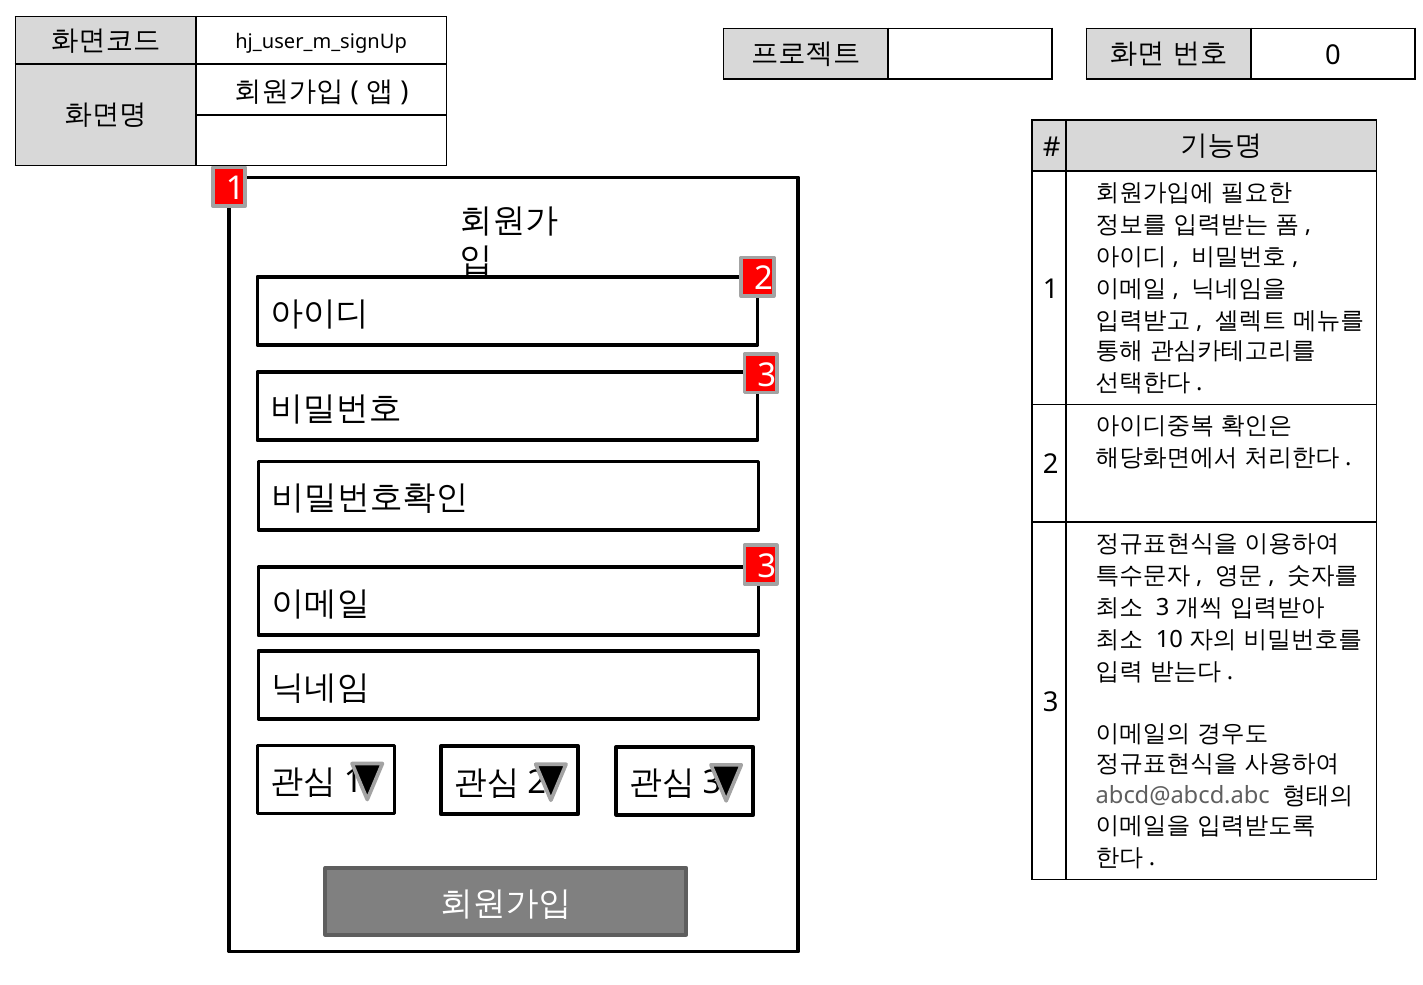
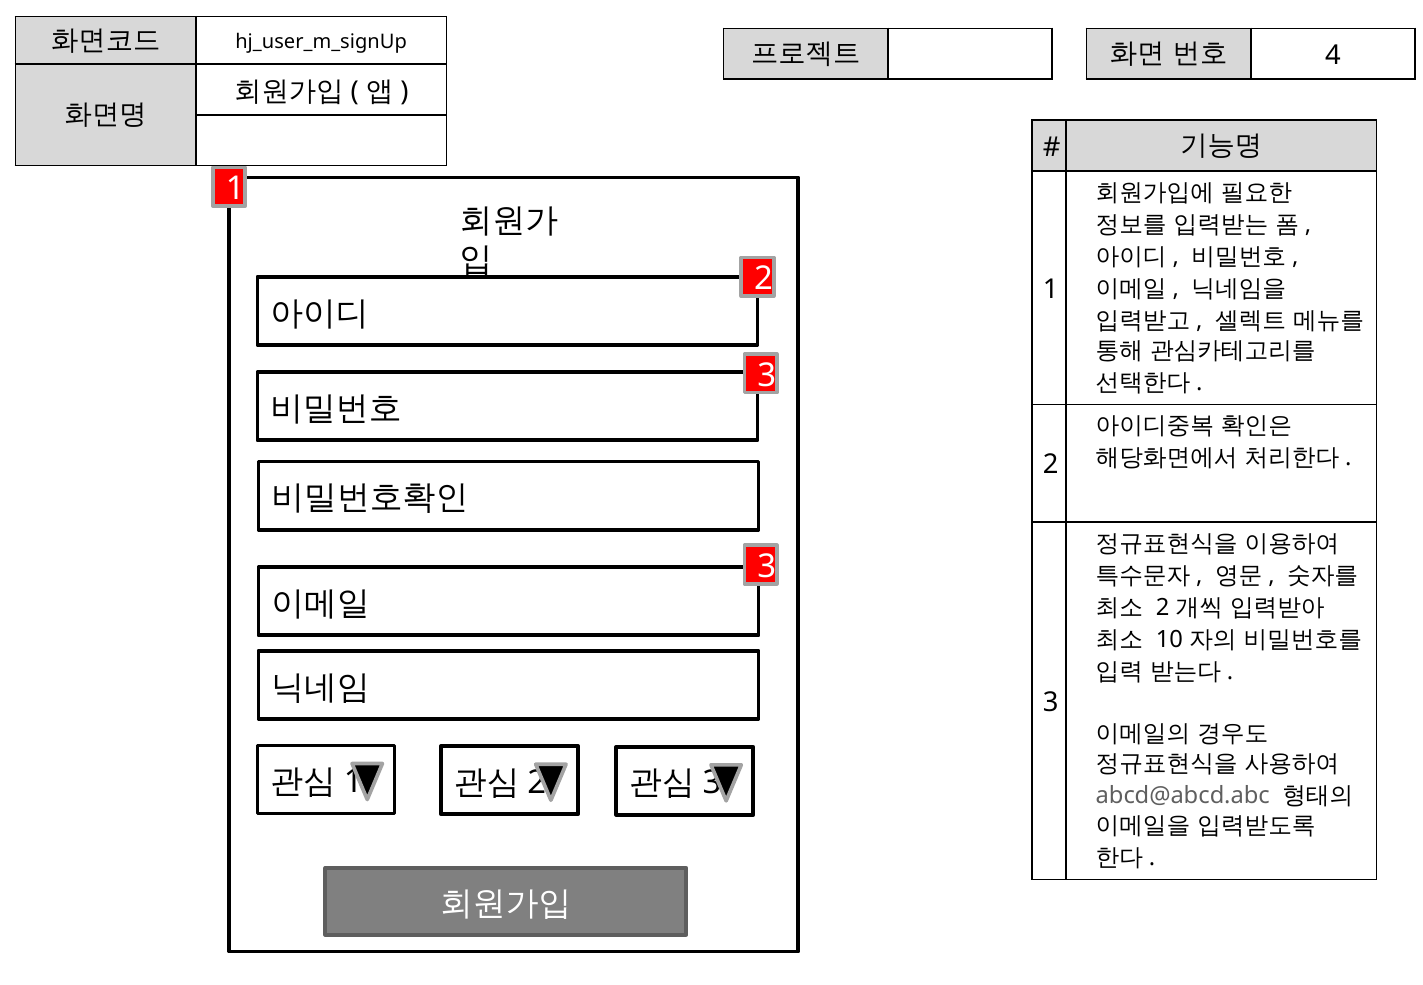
0: 0 -> 4
3 at (1163, 608): 3 -> 2
